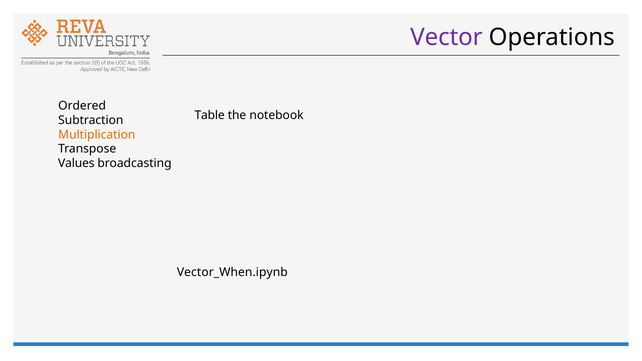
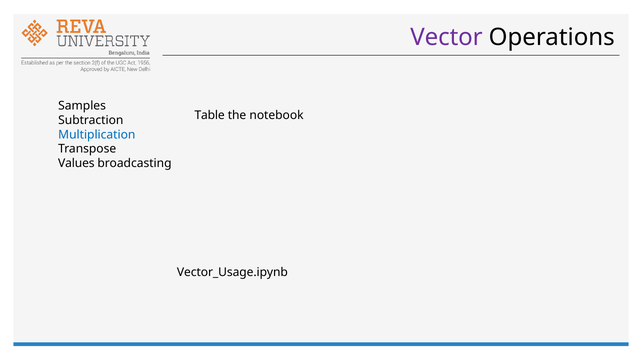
Ordered: Ordered -> Samples
Multiplication colour: orange -> blue
Vector_When.ipynb: Vector_When.ipynb -> Vector_Usage.ipynb
